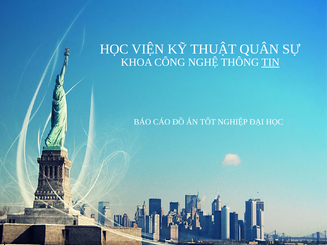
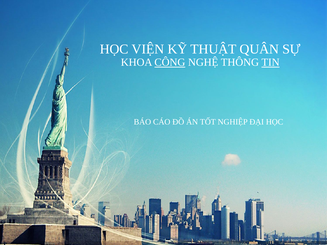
CÔNG underline: none -> present
